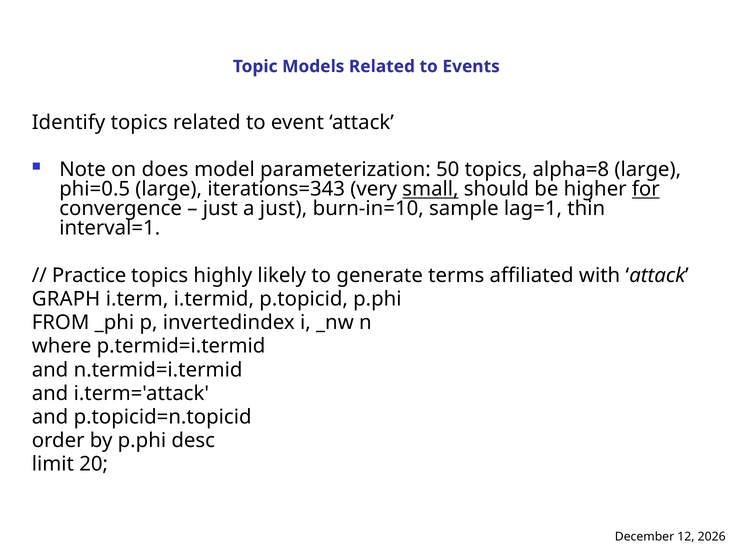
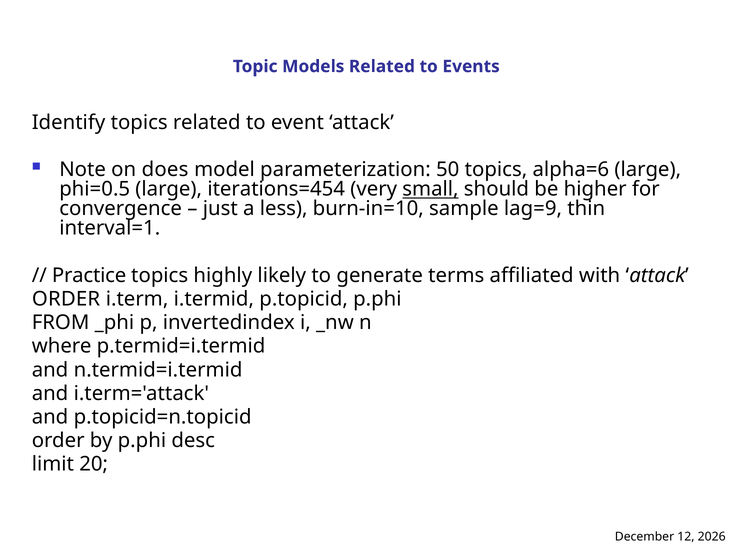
alpha=8: alpha=8 -> alpha=6
iterations=343: iterations=343 -> iterations=454
for underline: present -> none
a just: just -> less
lag=1: lag=1 -> lag=9
GRAPH at (66, 299): GRAPH -> ORDER
